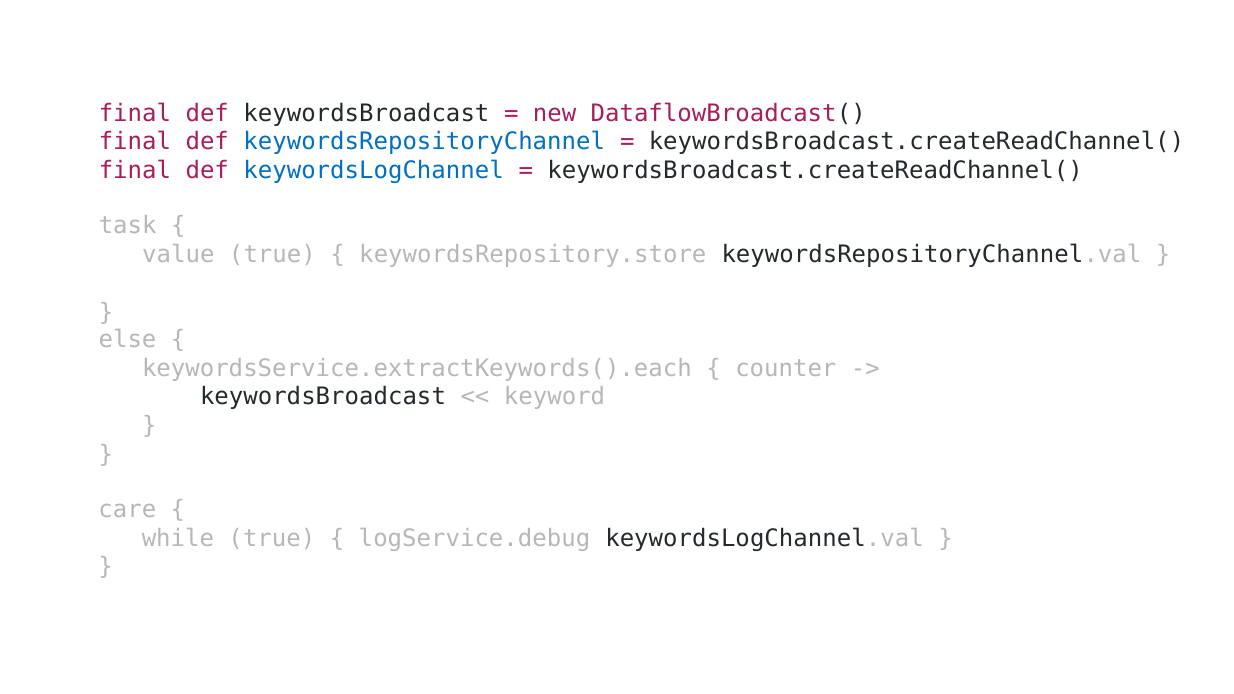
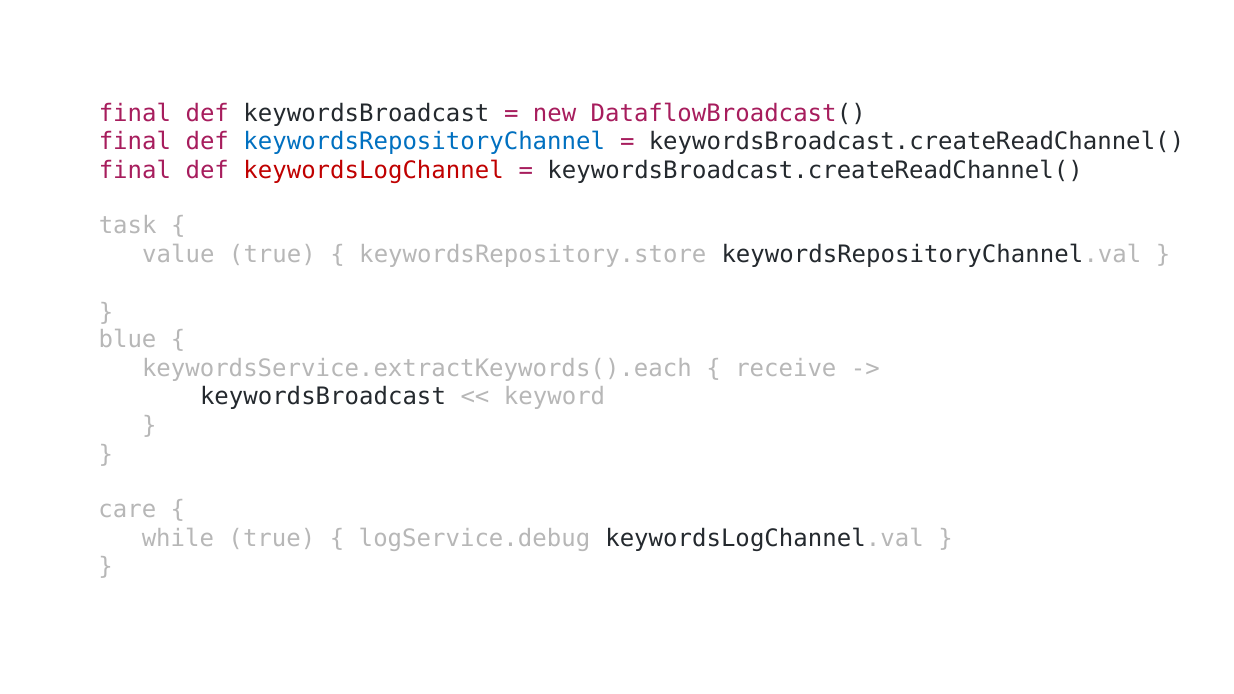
keywordsLogChannel colour: blue -> red
else: else -> blue
counter: counter -> receive
